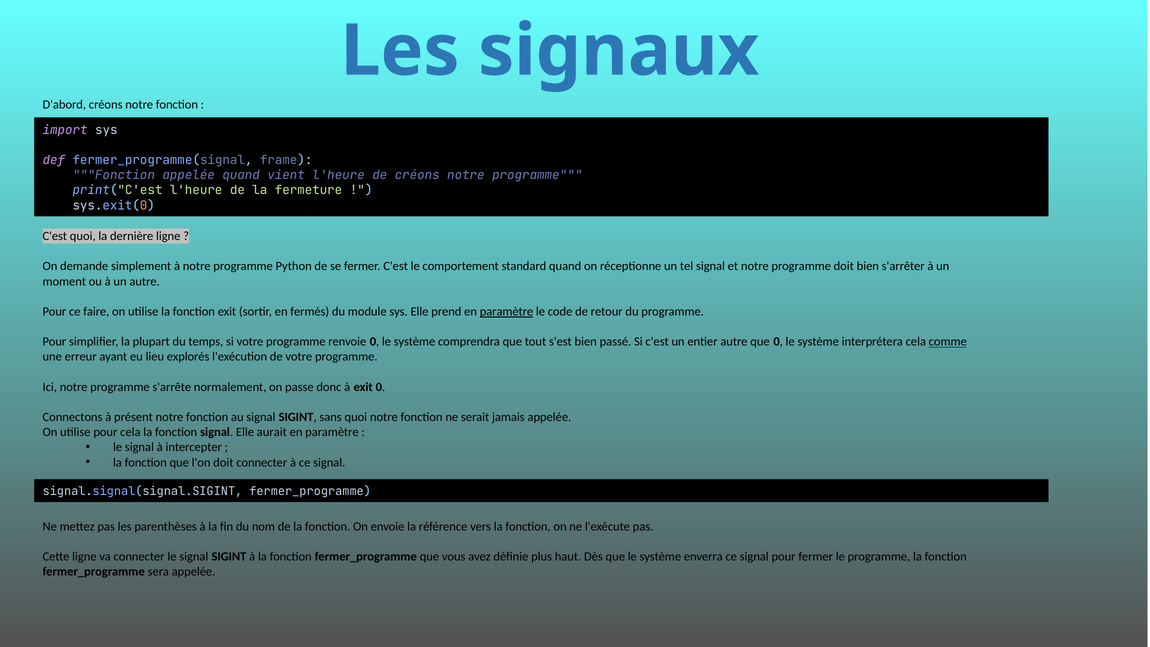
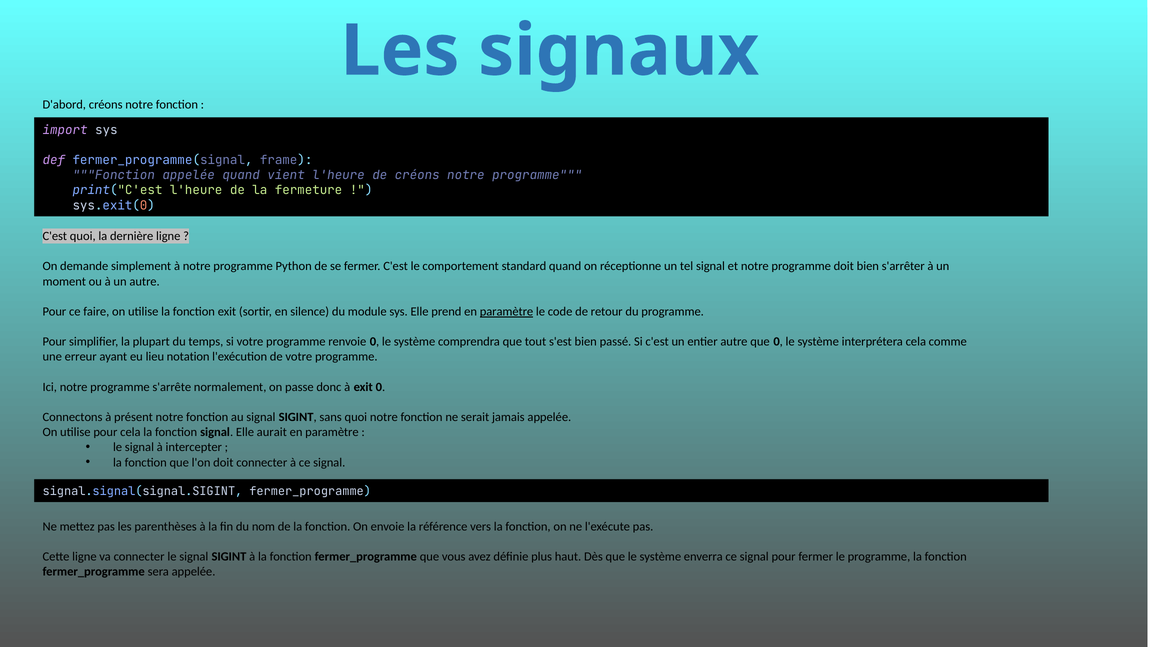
fermés: fermés -> silence
comme underline: present -> none
explorés: explorés -> notation
